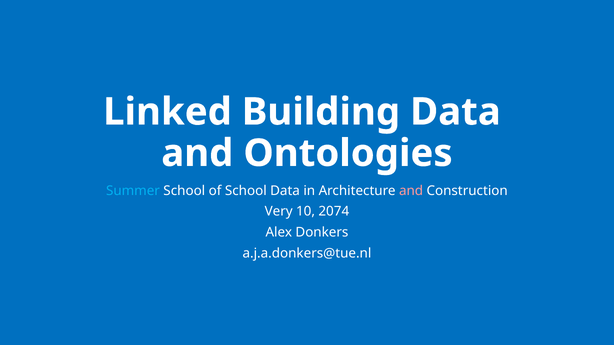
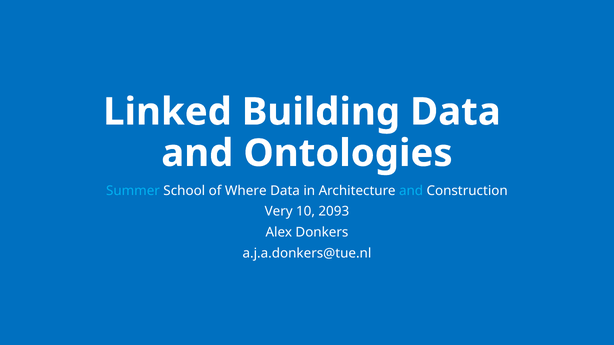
of School: School -> Where
and at (411, 191) colour: pink -> light blue
2074: 2074 -> 2093
